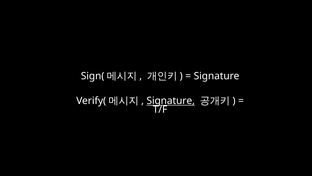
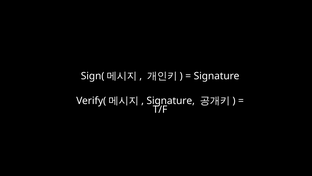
Signature at (171, 101) underline: present -> none
